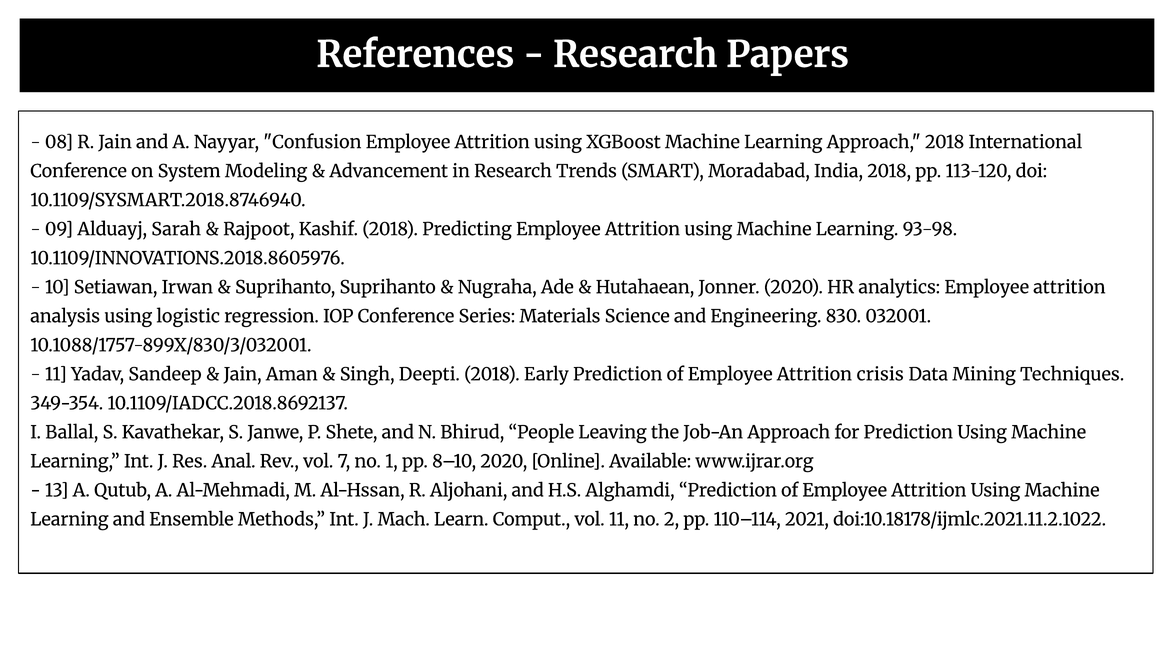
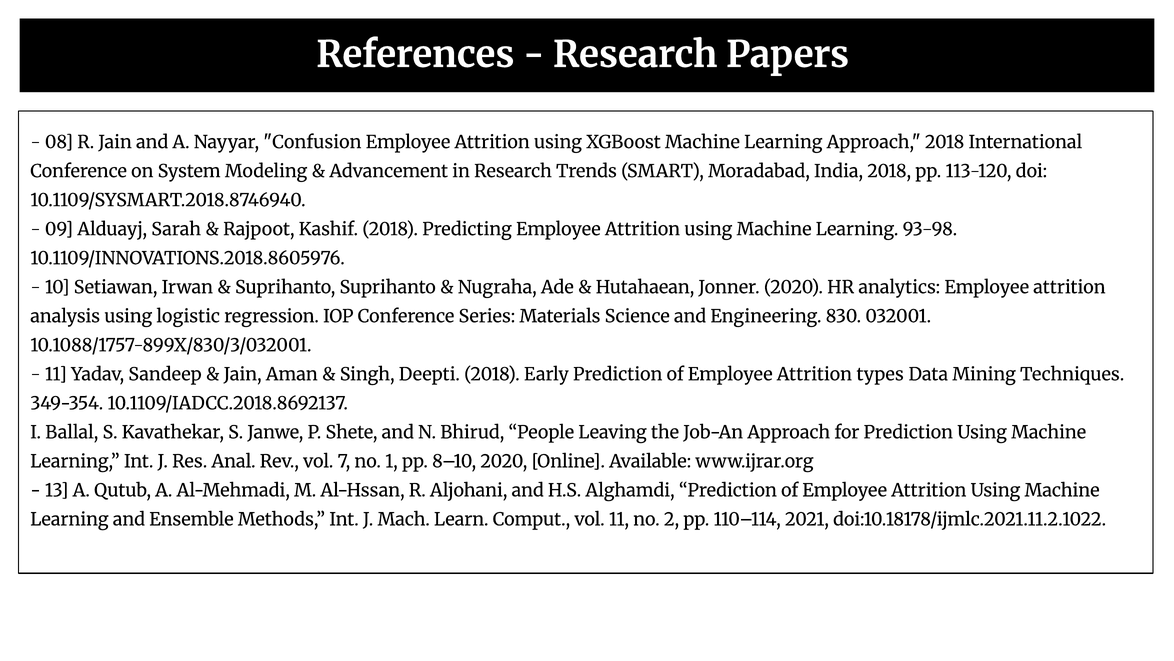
crisis: crisis -> types
